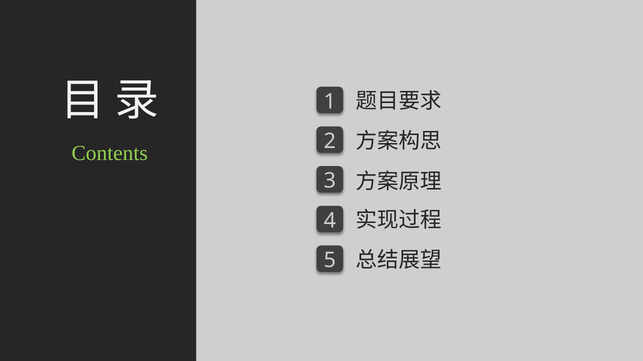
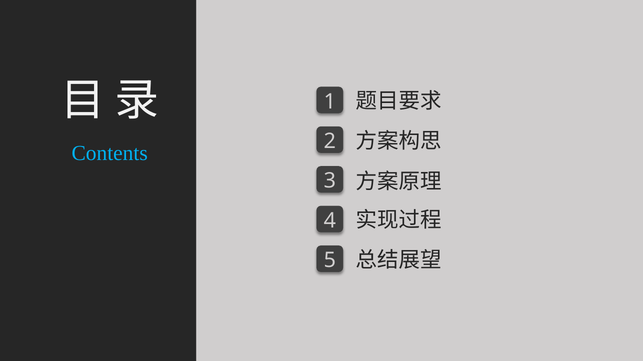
Contents colour: light green -> light blue
